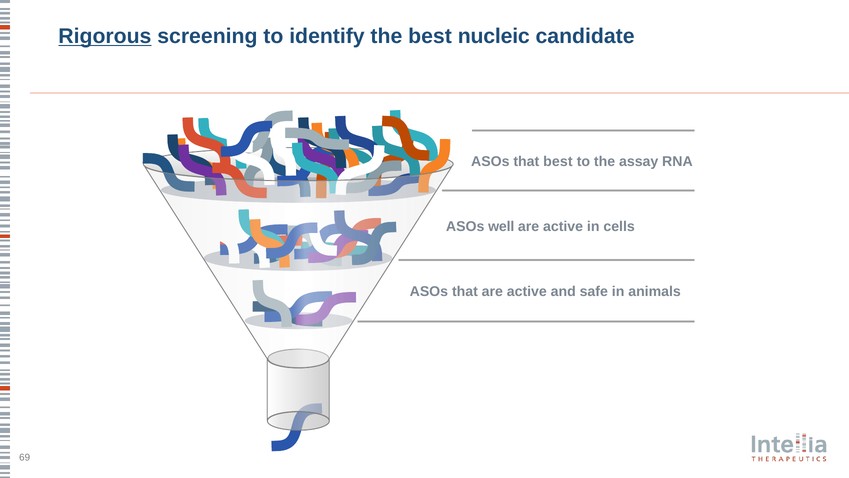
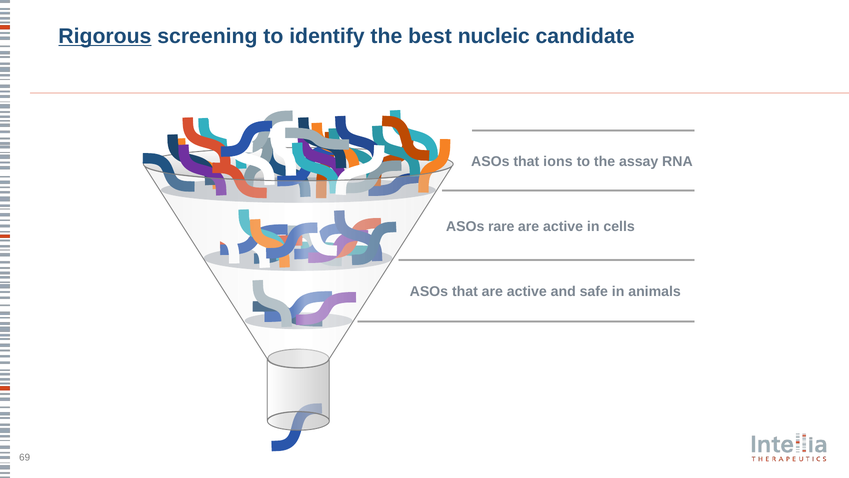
that best: best -> ions
well: well -> rare
